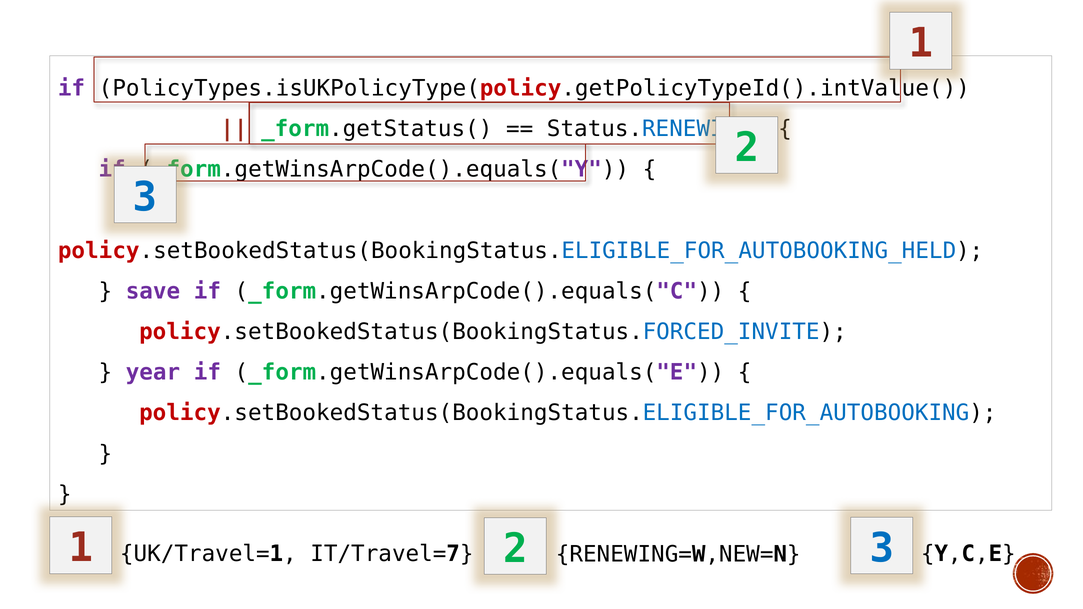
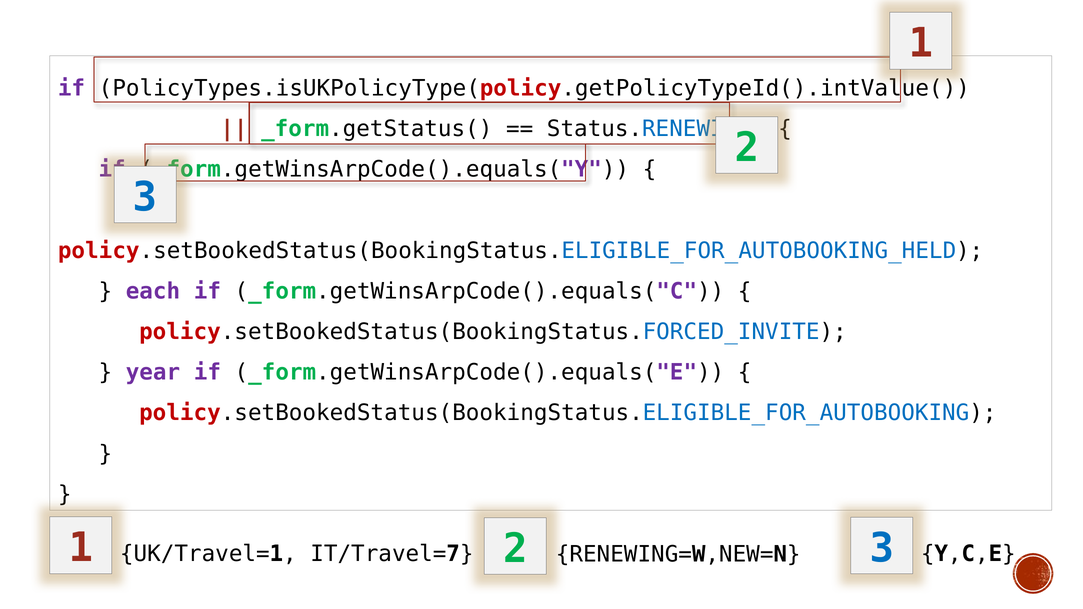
save: save -> each
